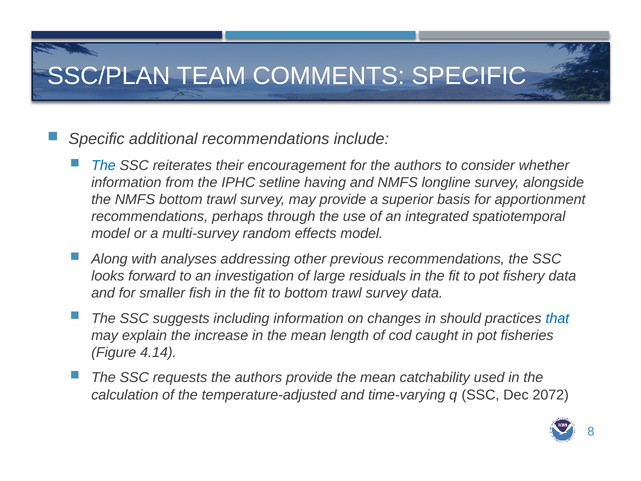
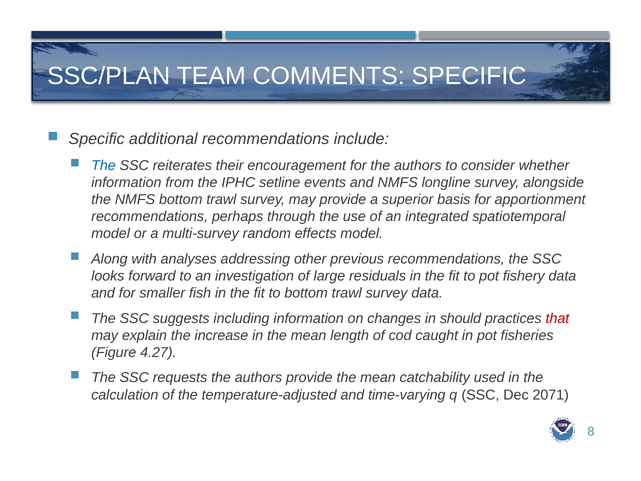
having: having -> events
that colour: blue -> red
4.14: 4.14 -> 4.27
2072: 2072 -> 2071
